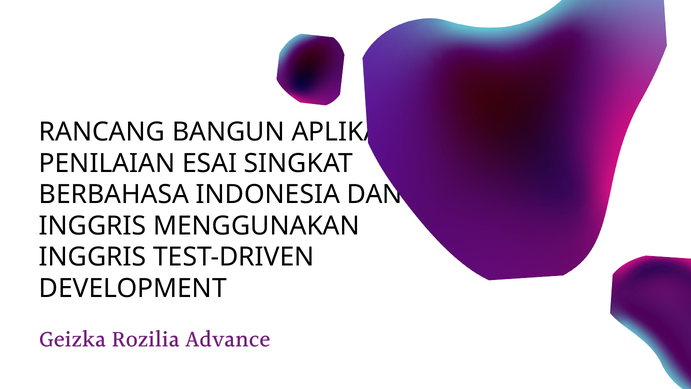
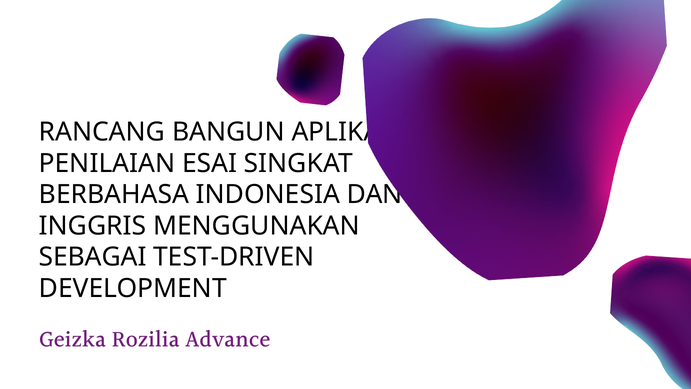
INGGRIS at (93, 257): INGGRIS -> SEBAGAI
